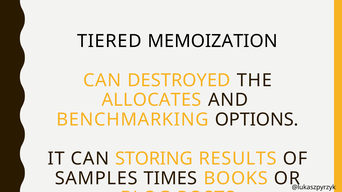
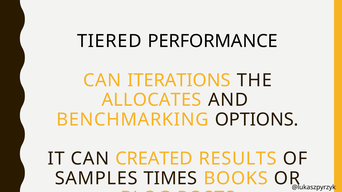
MEMOIZATION: MEMOIZATION -> PERFORMANCE
DESTROYED: DESTROYED -> ITERATIONS
STORING: STORING -> CREATED
